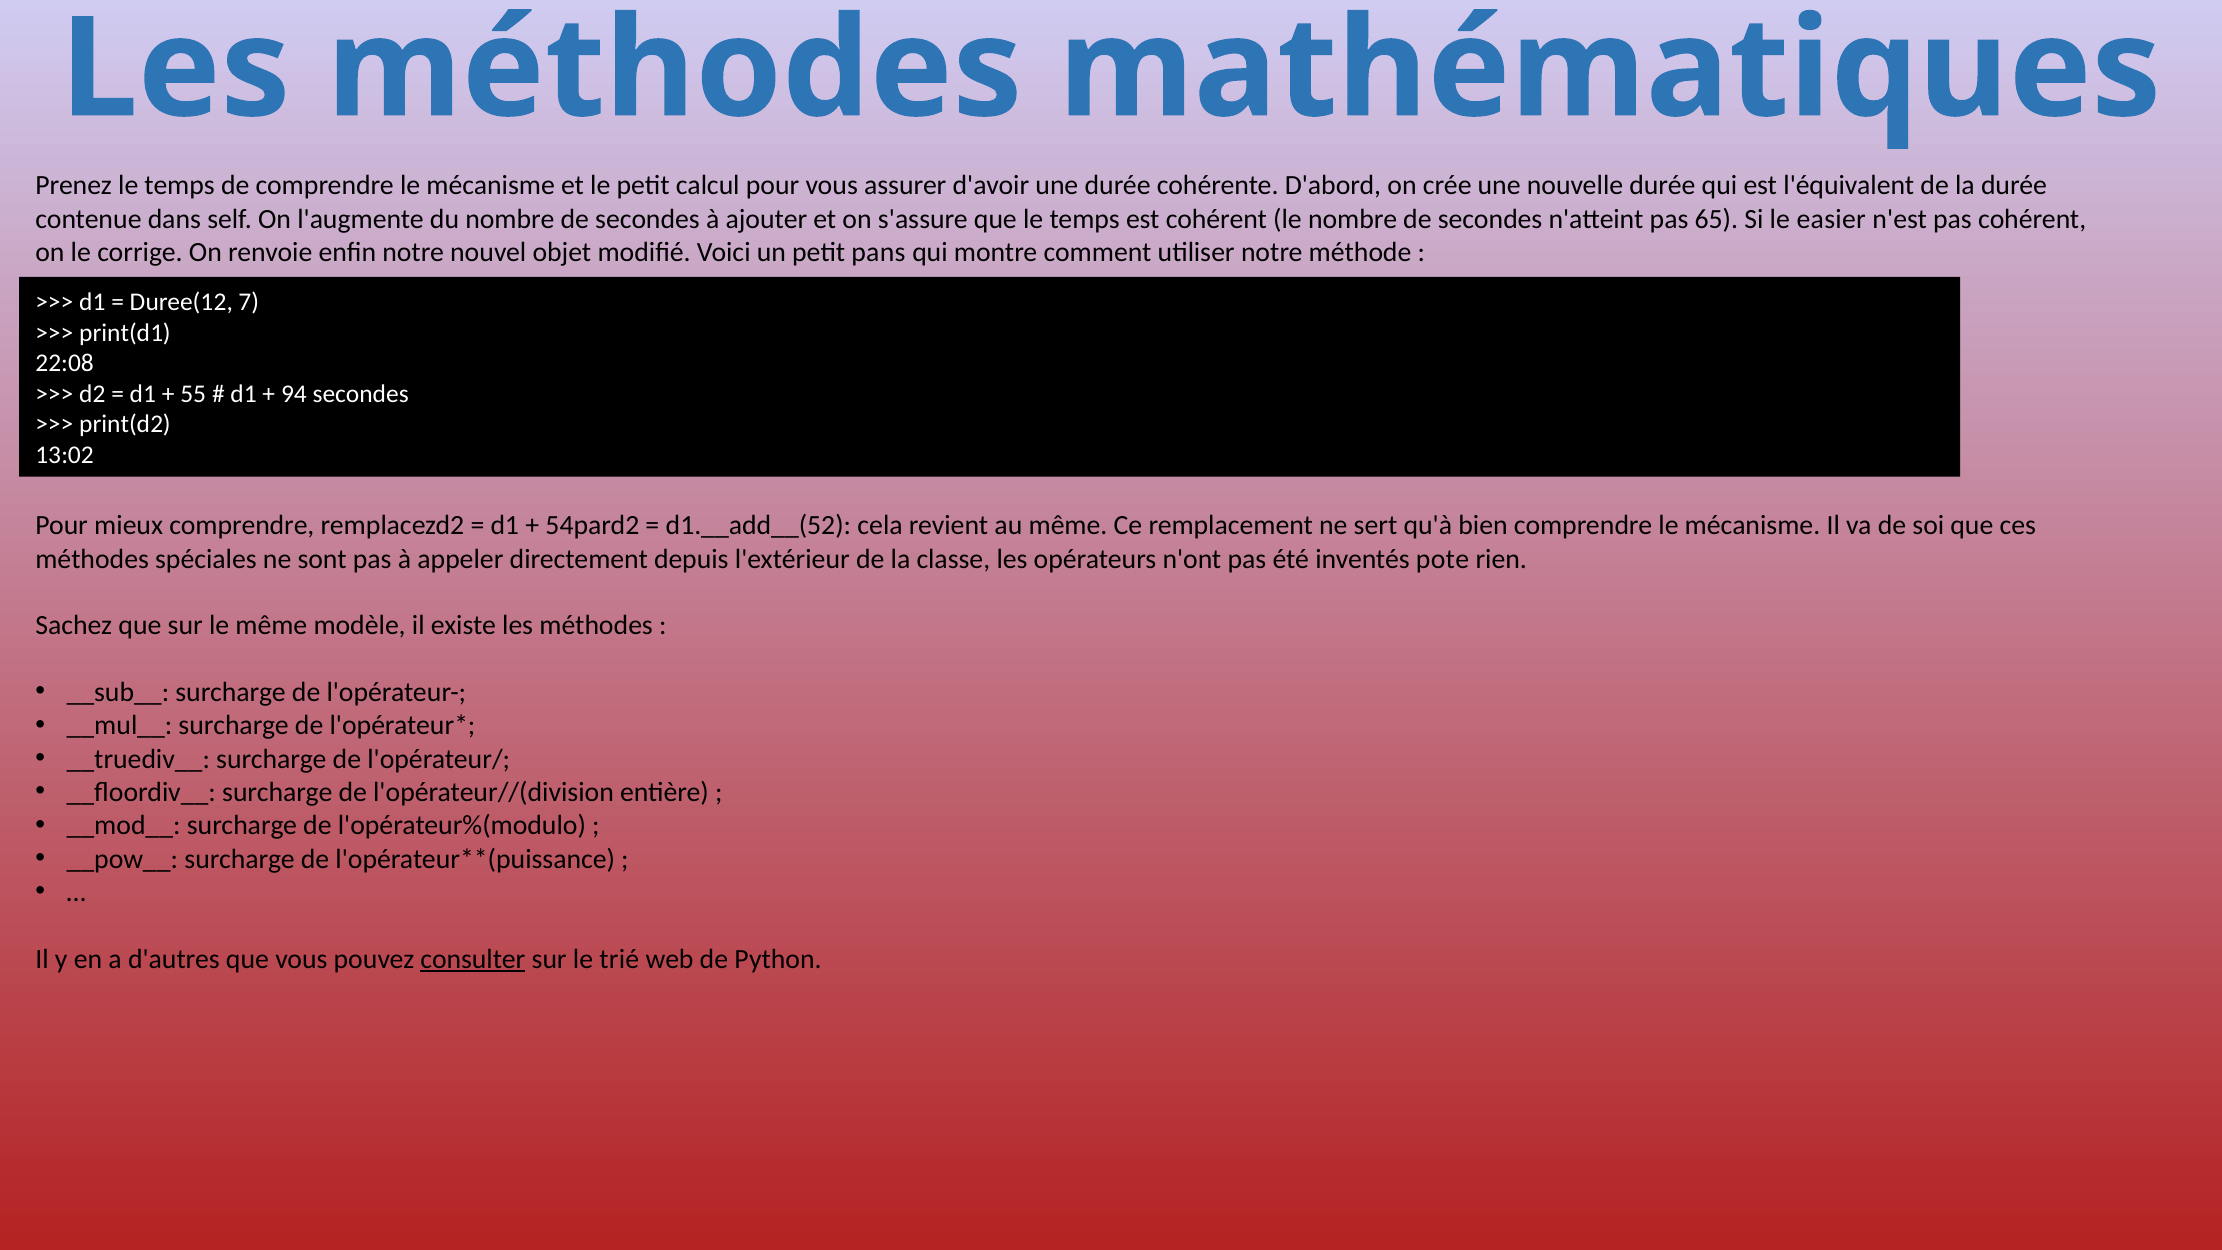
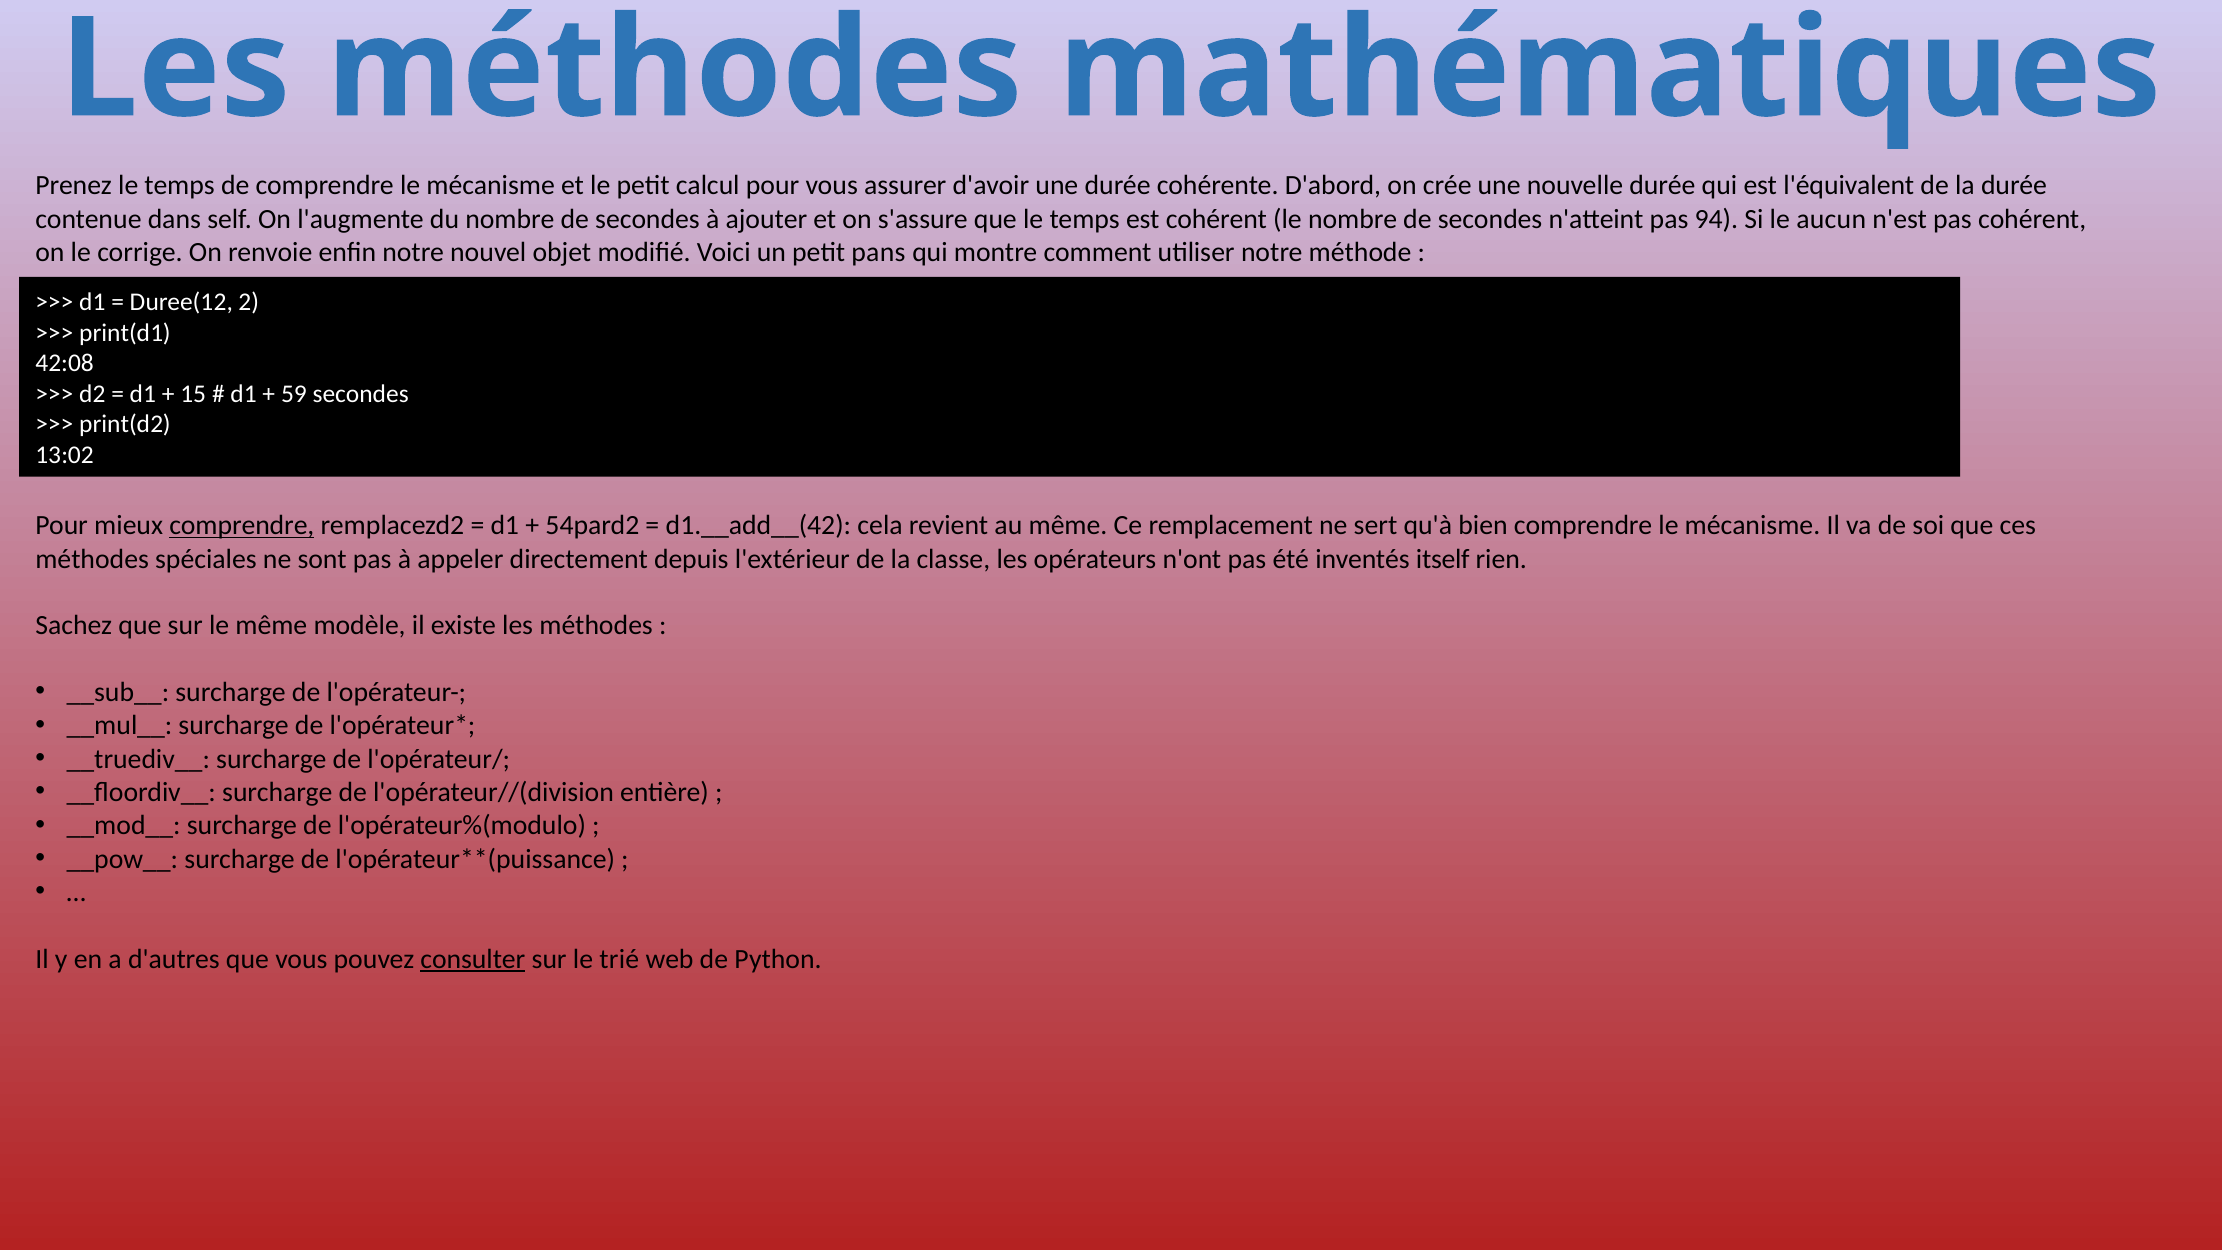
65: 65 -> 94
easier: easier -> aucun
7: 7 -> 2
22:08: 22:08 -> 42:08
55: 55 -> 15
94: 94 -> 59
comprendre at (242, 526) underline: none -> present
d1.__add__(52: d1.__add__(52 -> d1.__add__(42
pote: pote -> itself
